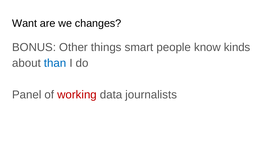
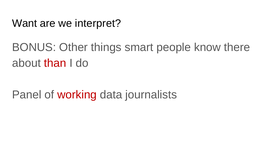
changes: changes -> interpret
kinds: kinds -> there
than colour: blue -> red
